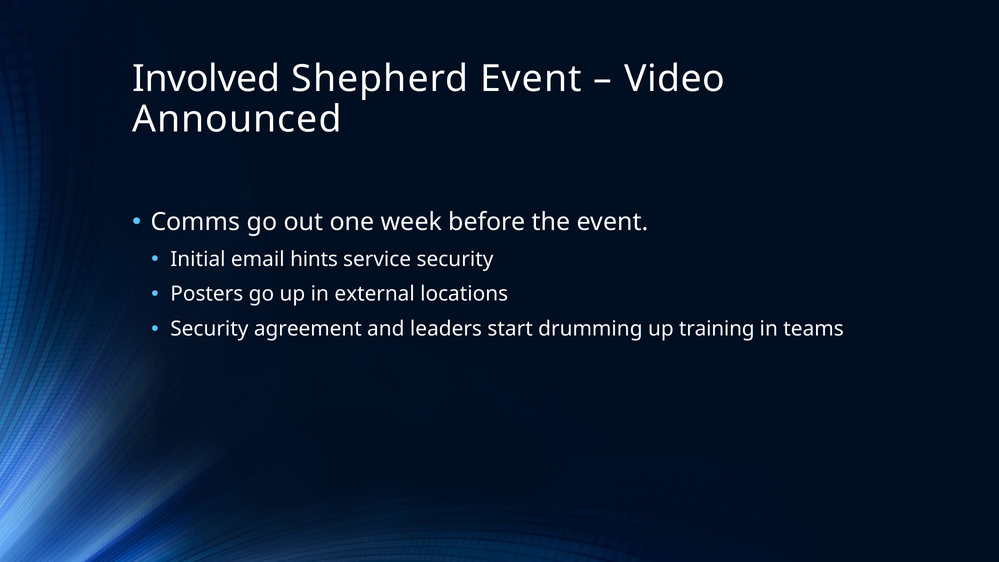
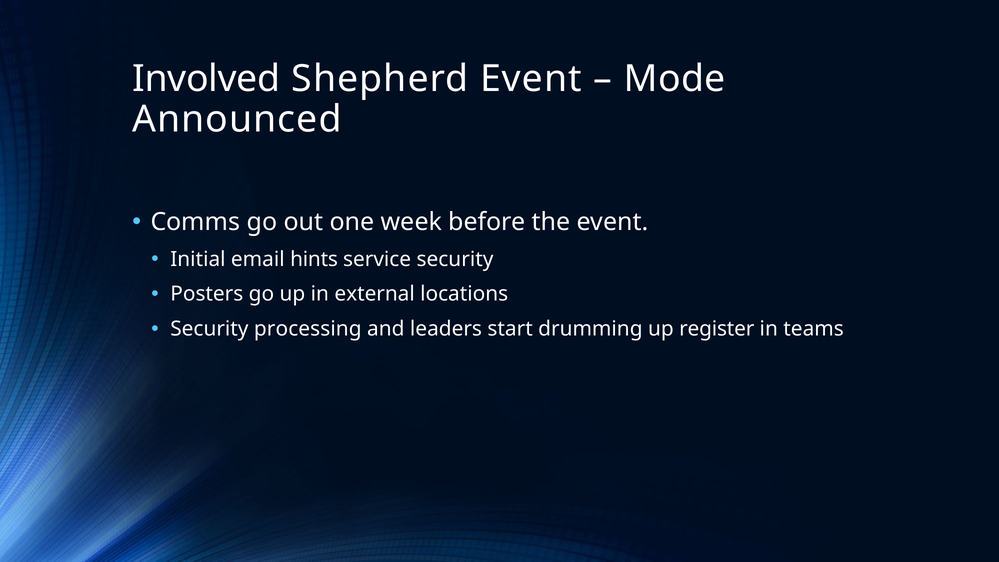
Video: Video -> Mode
agreement: agreement -> processing
training: training -> register
